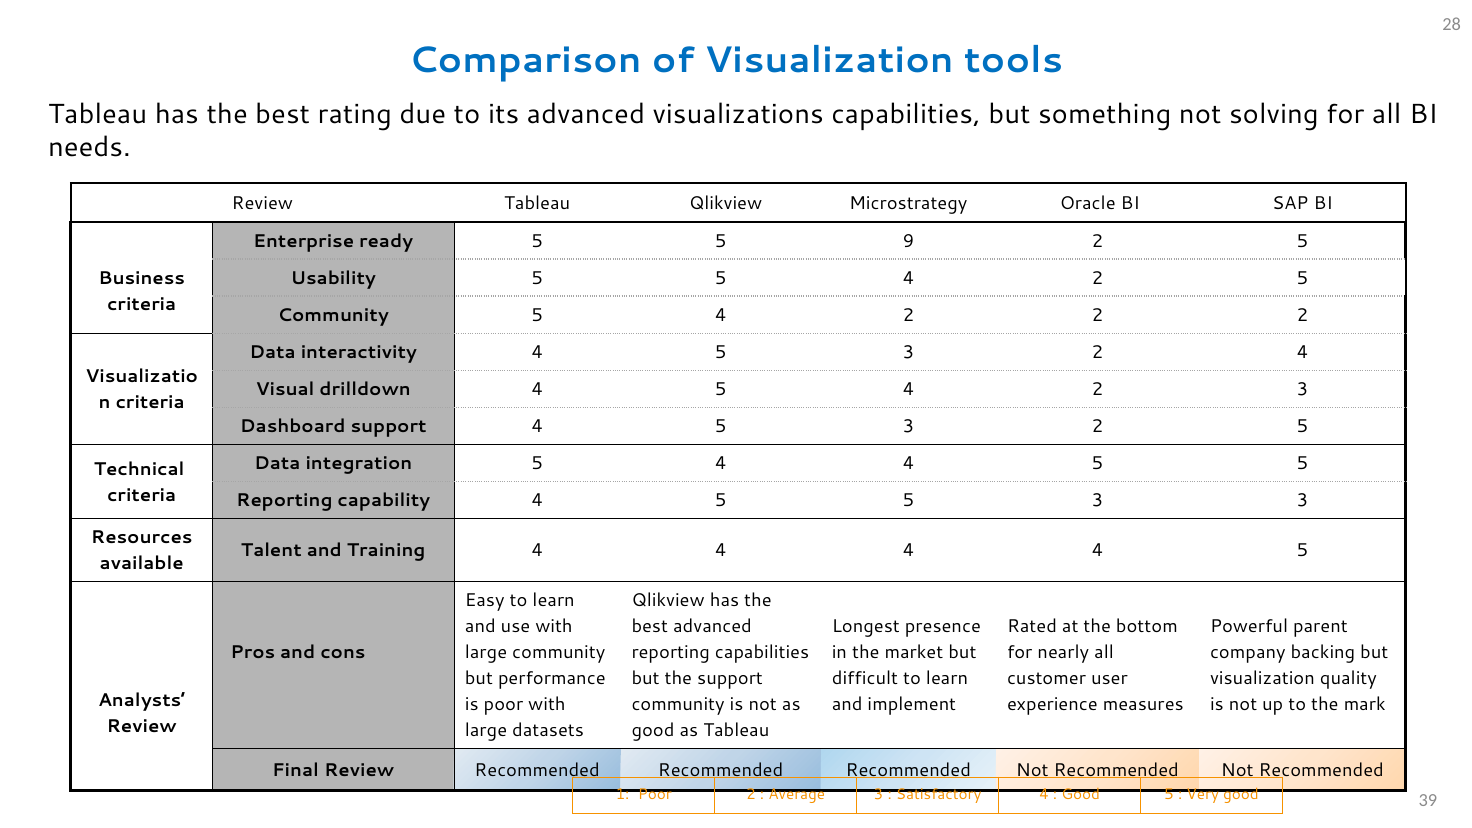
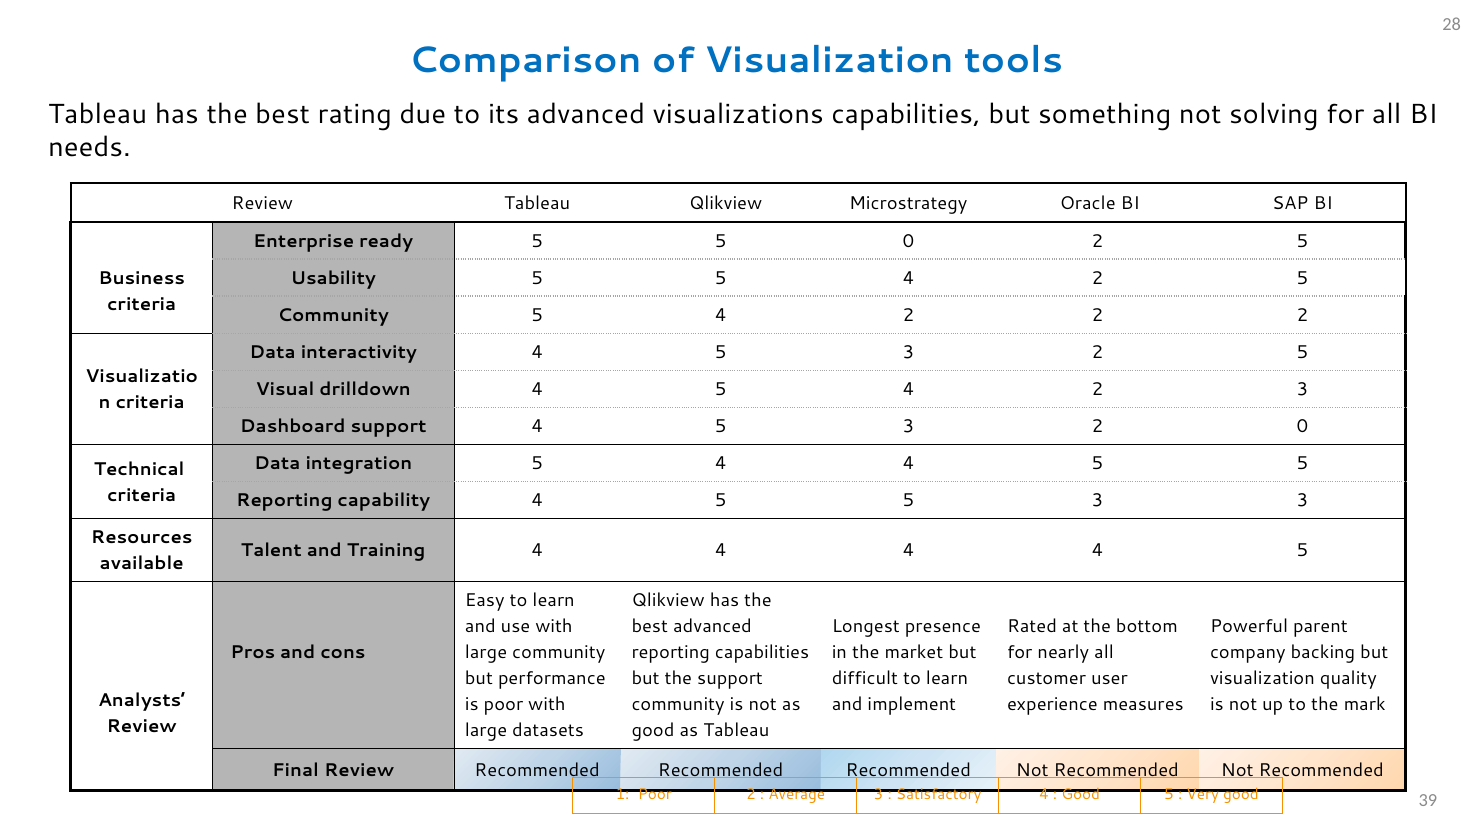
5 9: 9 -> 0
3 2 4: 4 -> 5
3 2 5: 5 -> 0
